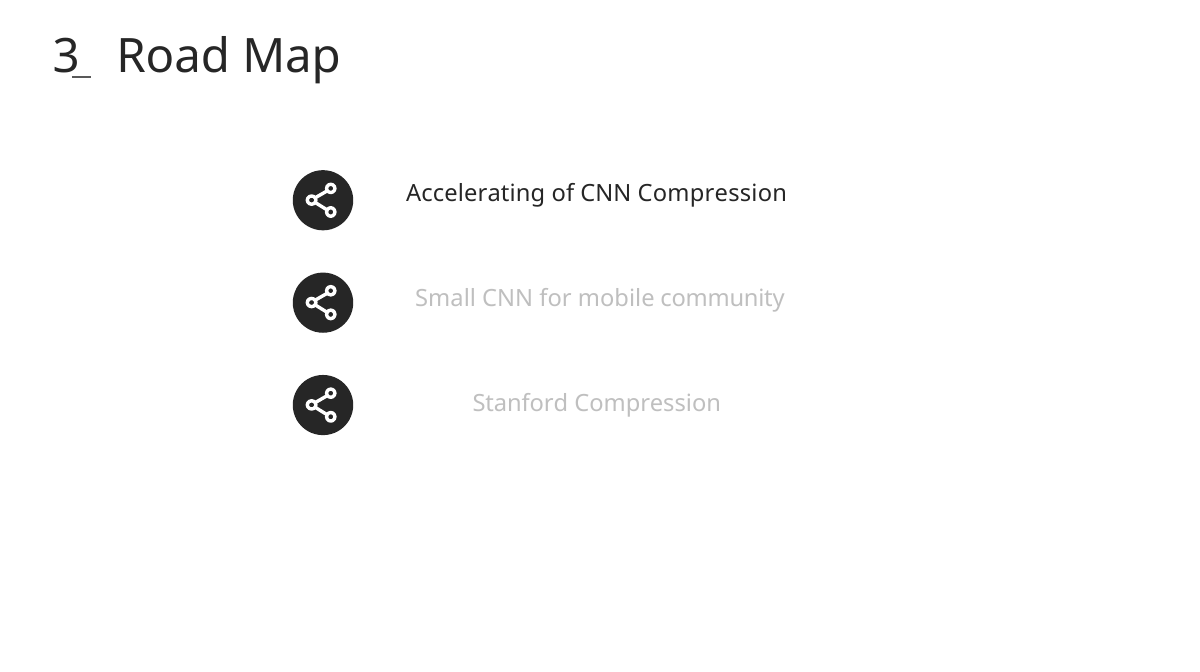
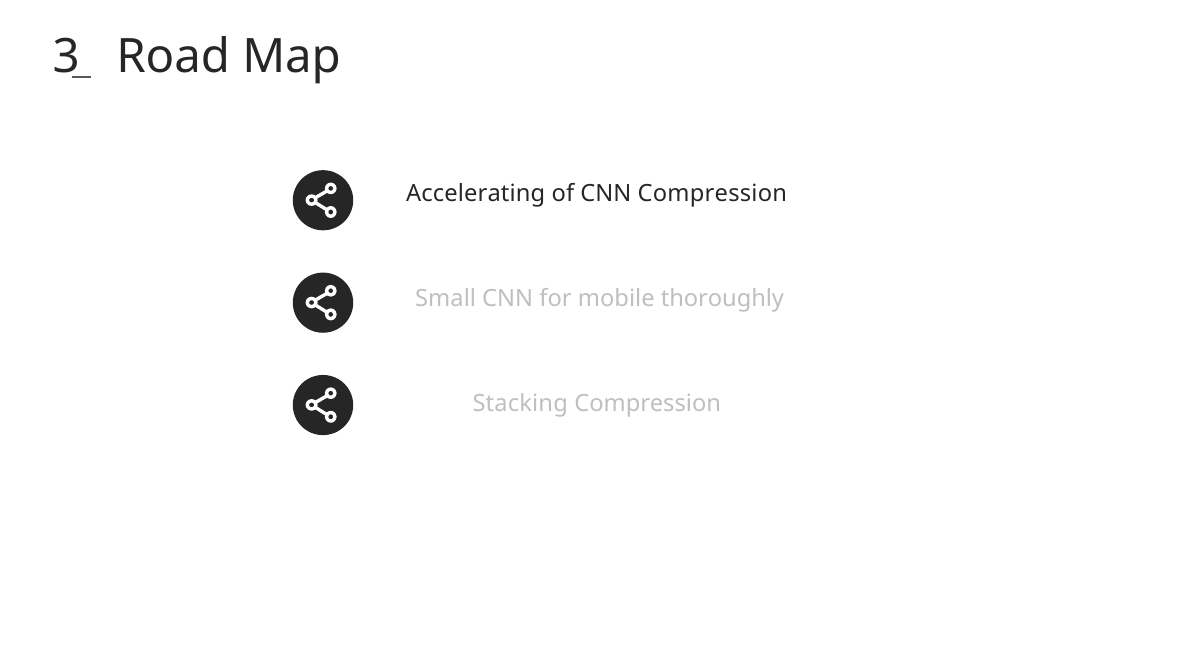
community: community -> thoroughly
Stanford: Stanford -> Stacking
